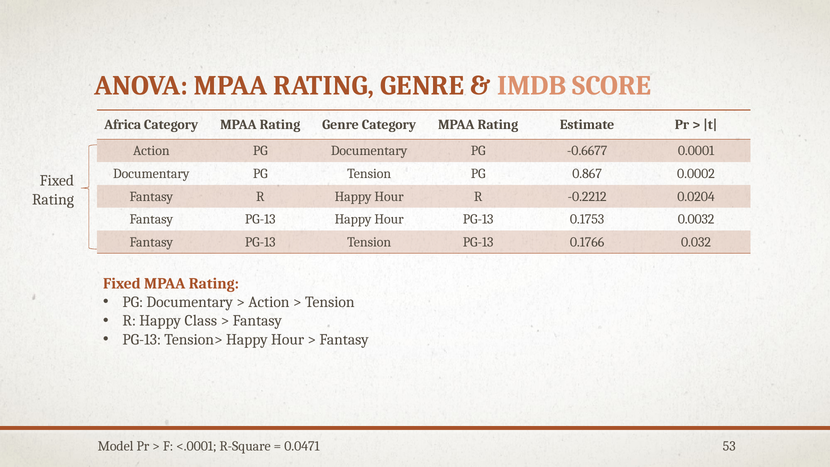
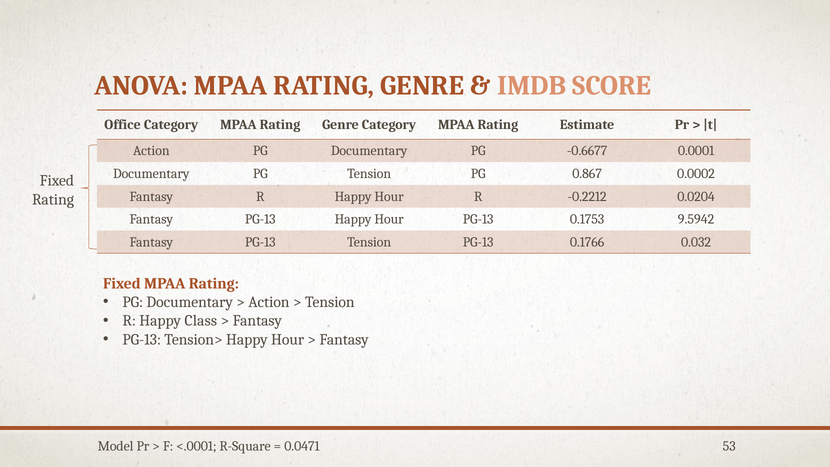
Africa: Africa -> Office
0.0032: 0.0032 -> 9.5942
